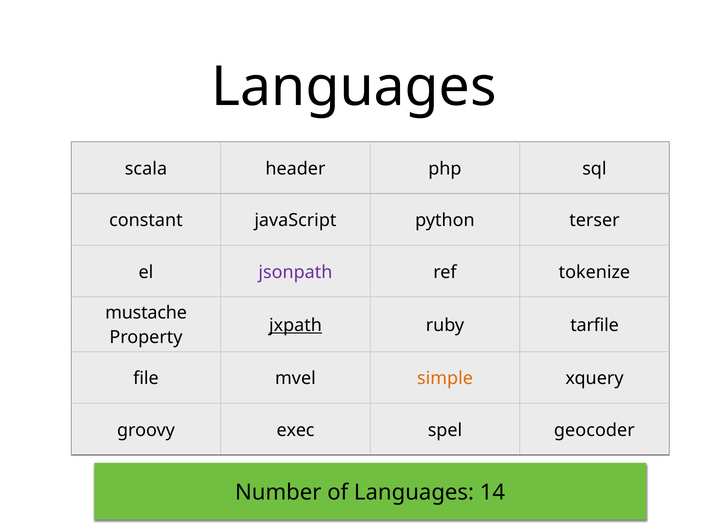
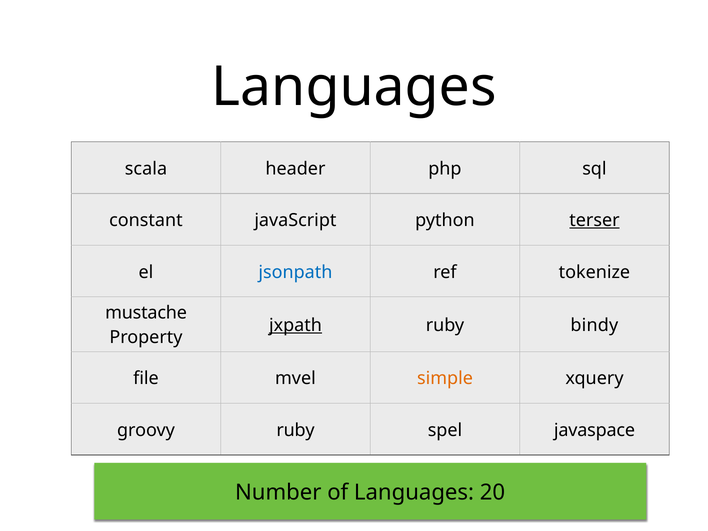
terser underline: none -> present
jsonpath colour: purple -> blue
tarfile: tarfile -> bindy
groovy exec: exec -> ruby
geocoder: geocoder -> javaspace
14: 14 -> 20
